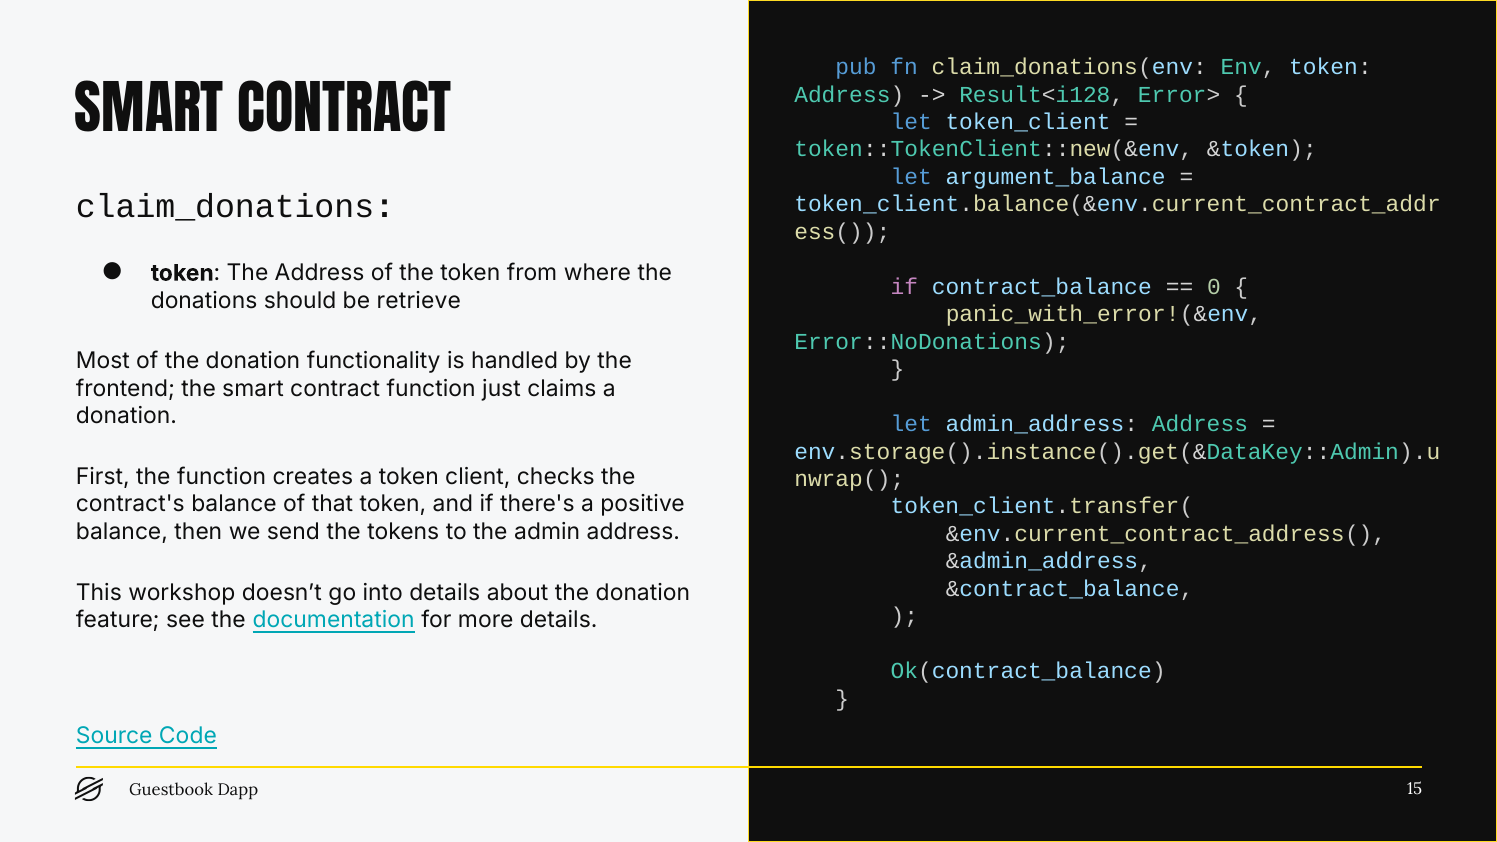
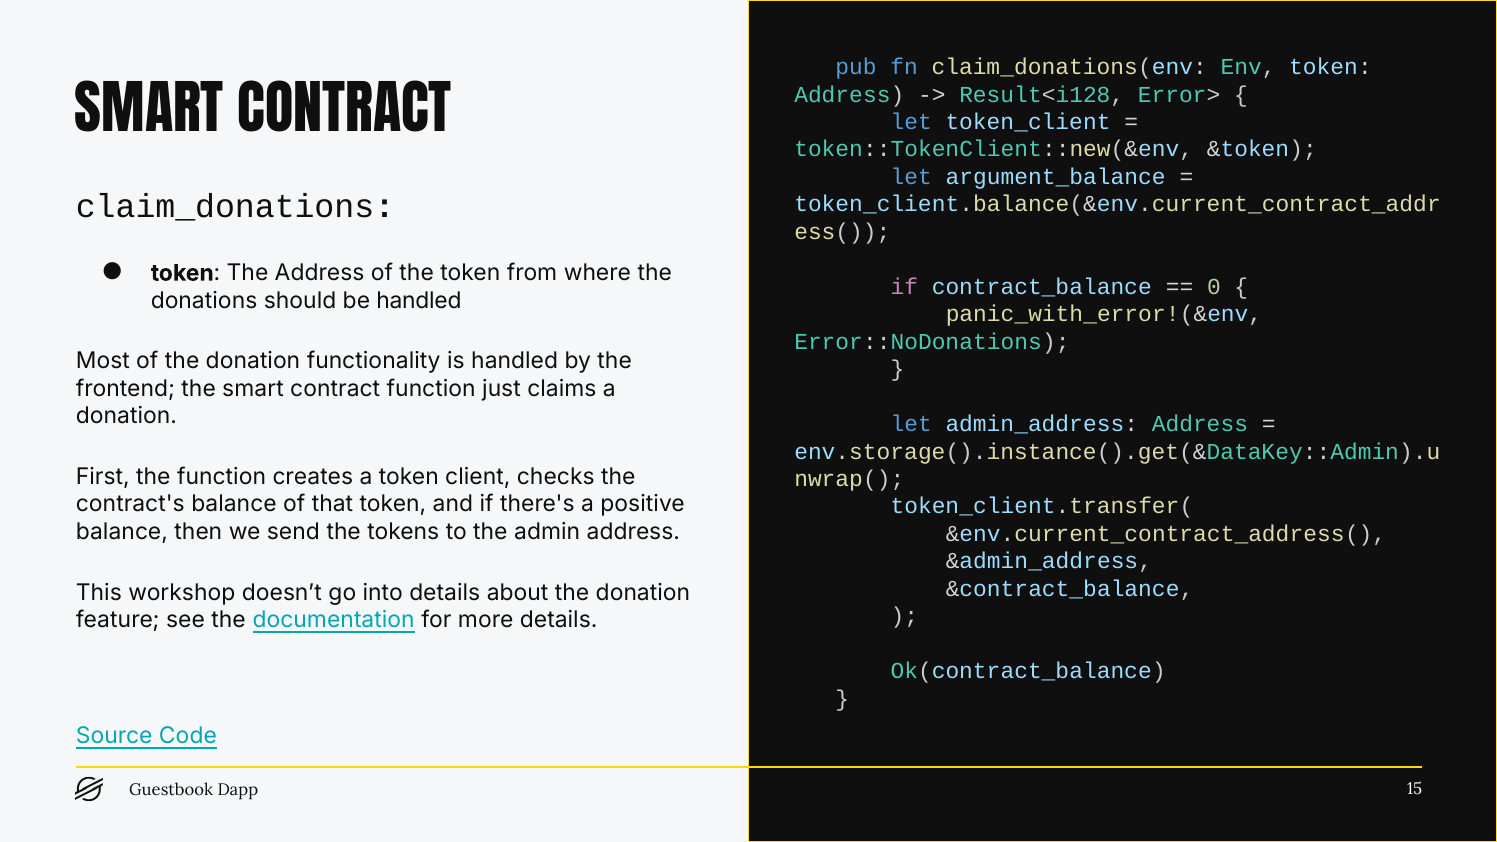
be retrieve: retrieve -> handled
